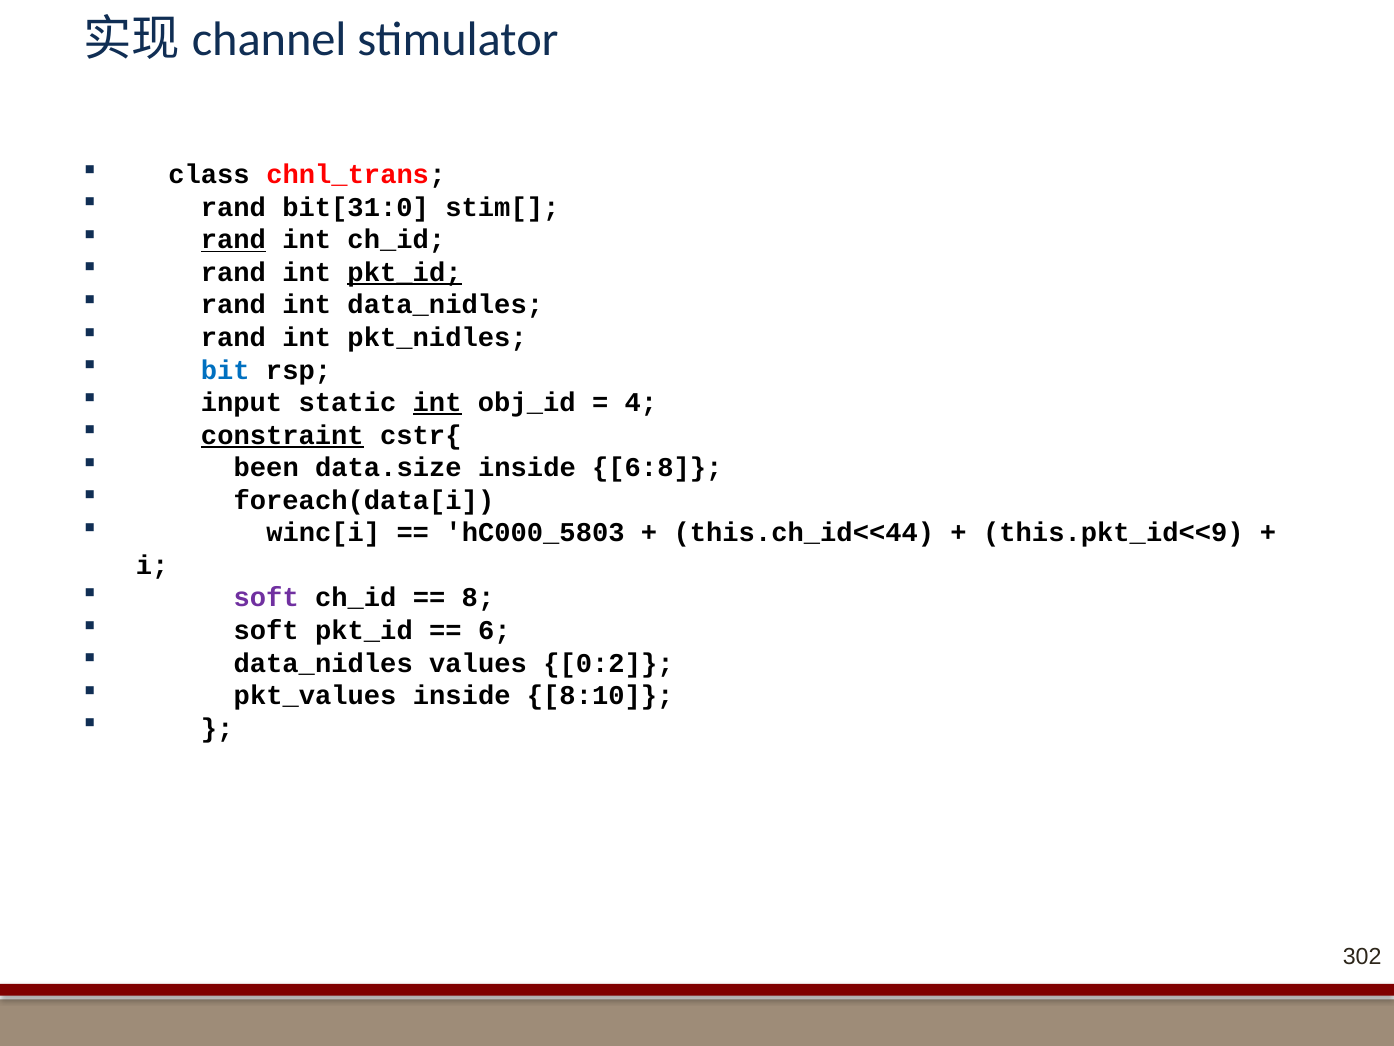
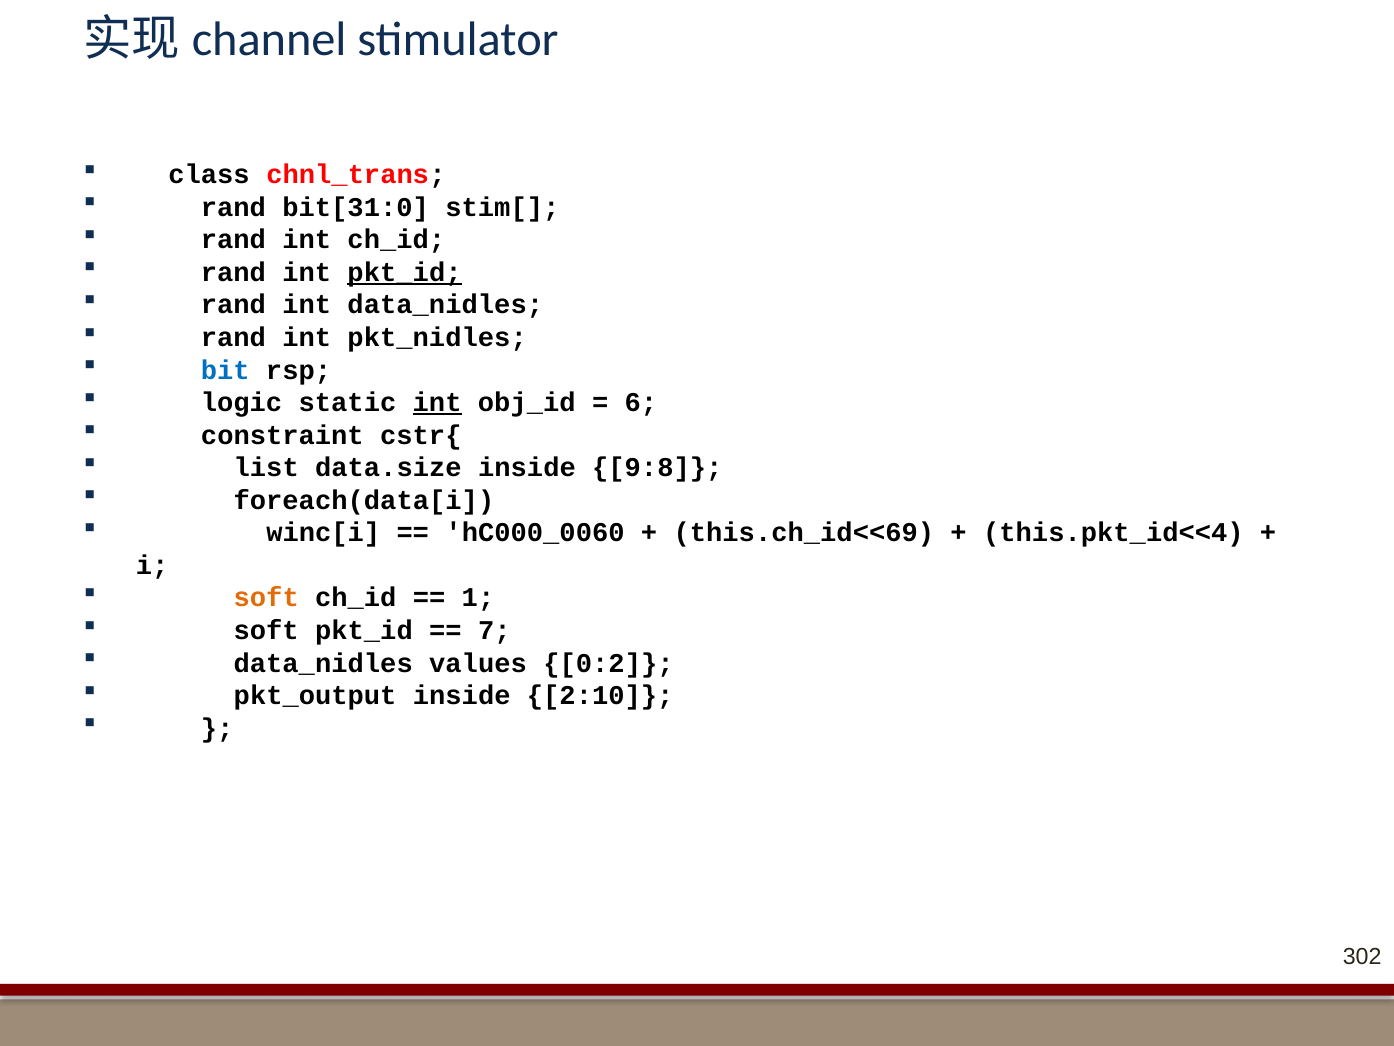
rand at (233, 240) underline: present -> none
input: input -> logic
4: 4 -> 6
constraint underline: present -> none
been: been -> list
6:8: 6:8 -> 9:8
hC000_5803: hC000_5803 -> hC000_0060
this.ch_id<<44: this.ch_id<<44 -> this.ch_id<<69
this.pkt_id<<9: this.pkt_id<<9 -> this.pkt_id<<4
soft at (266, 598) colour: purple -> orange
8: 8 -> 1
6: 6 -> 7
pkt_values: pkt_values -> pkt_output
8:10: 8:10 -> 2:10
